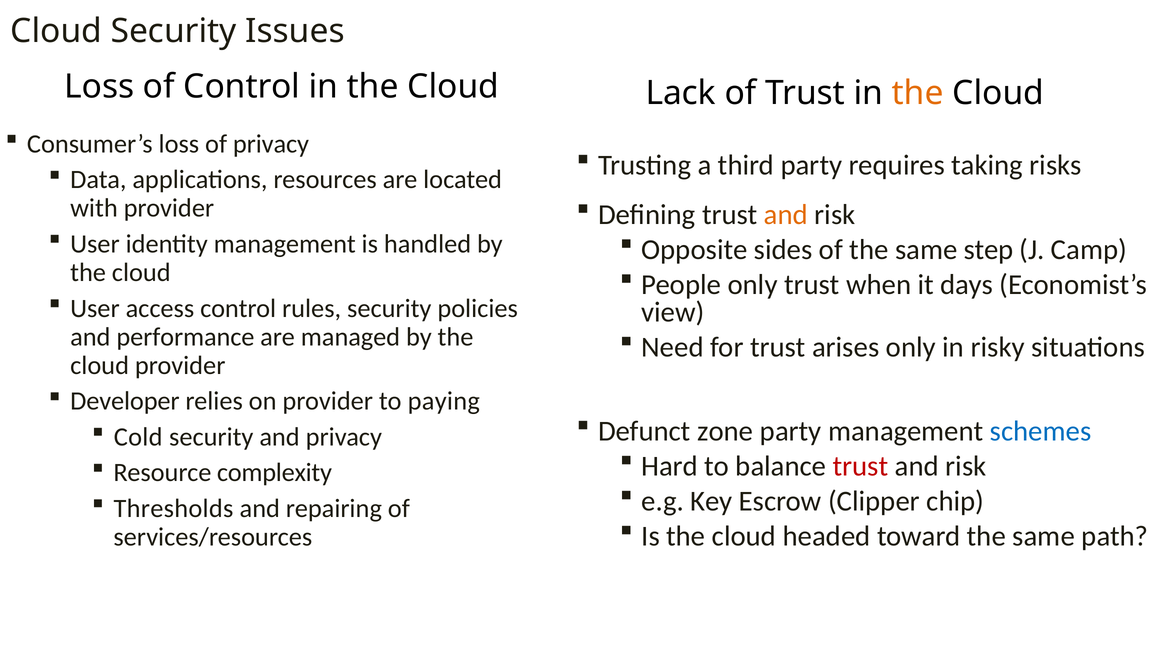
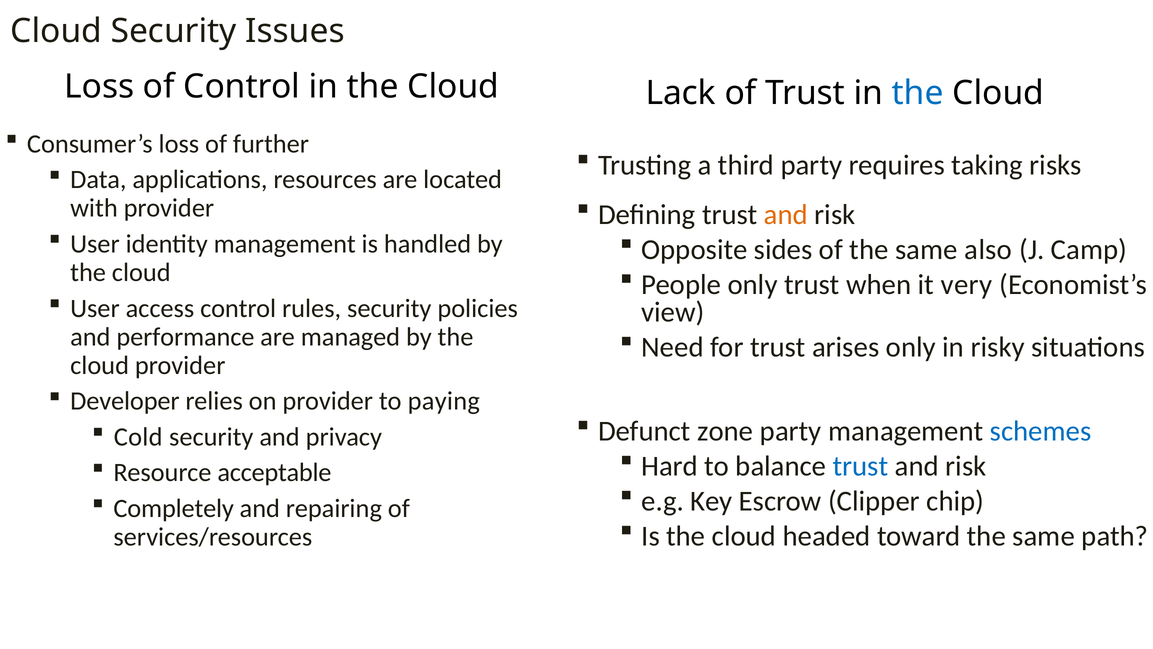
the at (918, 93) colour: orange -> blue
of privacy: privacy -> further
step: step -> also
days: days -> very
trust at (861, 466) colour: red -> blue
complexity: complexity -> acceptable
Thresholds: Thresholds -> Completely
